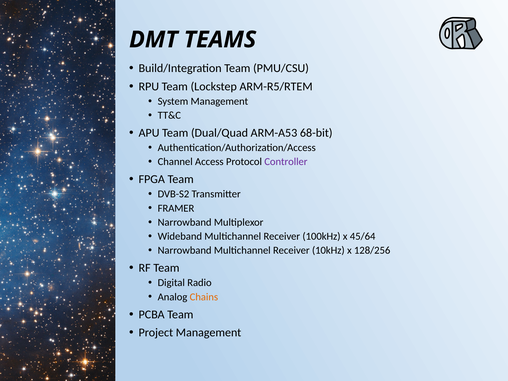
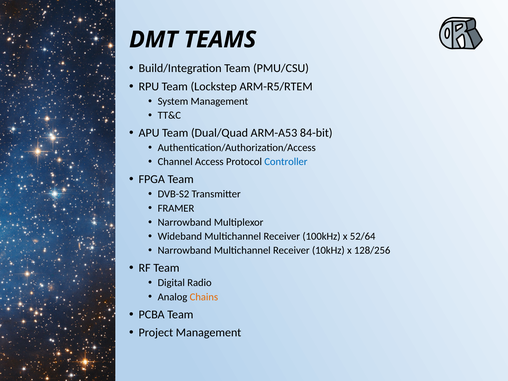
68-bit: 68-bit -> 84-bit
Controller colour: purple -> blue
45/64: 45/64 -> 52/64
